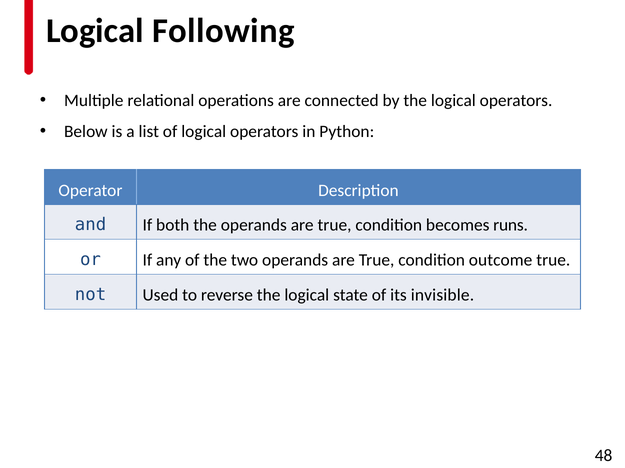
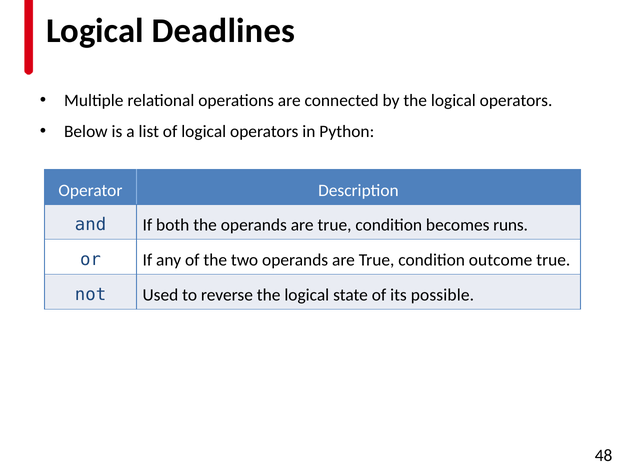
Following: Following -> Deadlines
invisible: invisible -> possible
